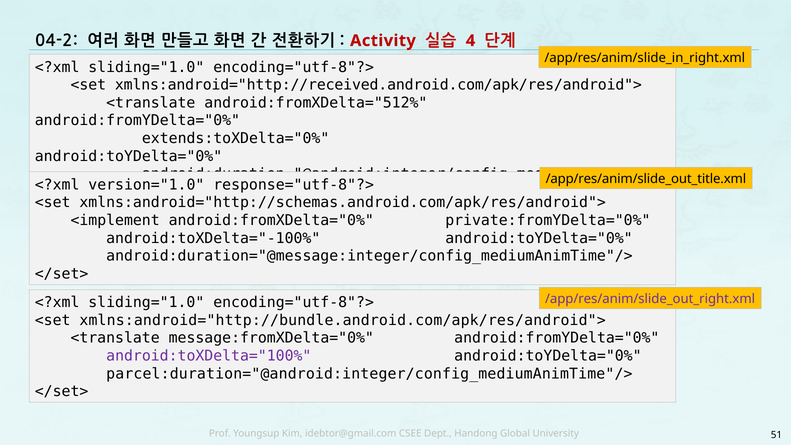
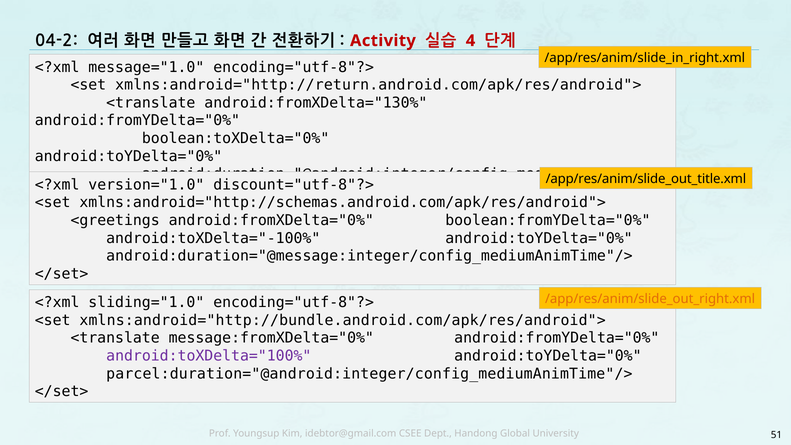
sliding="1.0 at (146, 67): sliding="1.0 -> message="1.0
xmlns:android="http://received.android.com/apk/res/android">: xmlns:android="http://received.android.com/apk/res/android"> -> xmlns:android="http://return.android.com/apk/res/android">
android:fromXDelta="512%: android:fromXDelta="512% -> android:fromXDelta="130%
extends:toXDelta="0%: extends:toXDelta="0% -> boolean:toXDelta="0%
response="utf-8"?>: response="utf-8"?> -> discount="utf-8"?>
<implement: <implement -> <greetings
private:fromYDelta="0%: private:fromYDelta="0% -> boolean:fromYDelta="0%
/app/res/anim/slide_out_right.xml colour: purple -> orange
